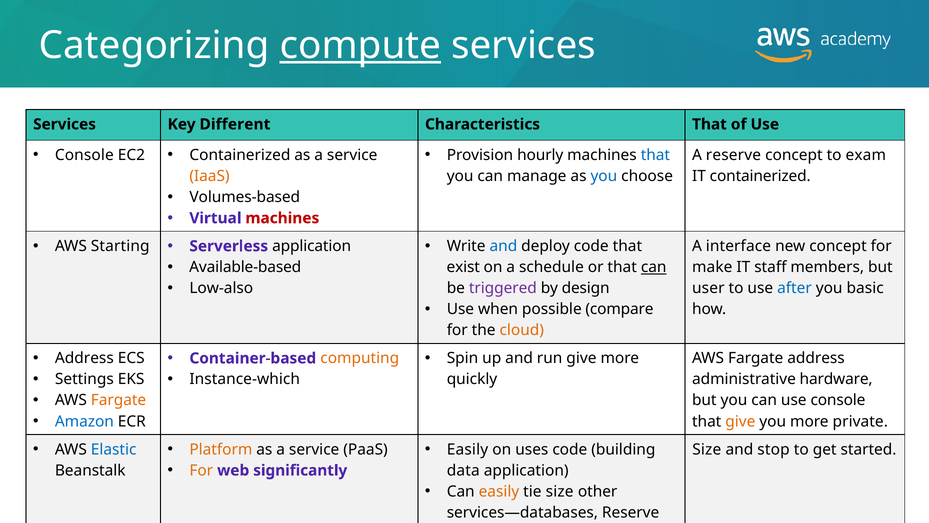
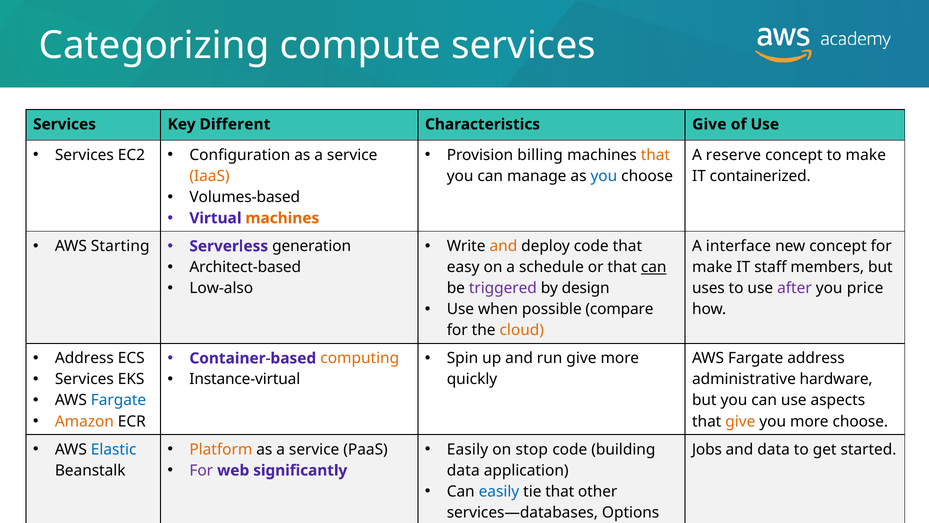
compute underline: present -> none
Characteristics That: That -> Give
Console at (84, 155): Console -> Services
Containerized at (240, 155): Containerized -> Configuration
hourly: hourly -> billing
that at (655, 155) colour: blue -> orange
to exam: exam -> make
machines at (282, 218) colour: red -> orange
Serverless application: application -> generation
and at (503, 246) colour: blue -> orange
Available-based: Available-based -> Architect-based
exist: exist -> easy
user: user -> uses
after colour: blue -> purple
basic: basic -> price
Settings at (84, 379): Settings -> Services
Instance-which: Instance-which -> Instance-virtual
Fargate at (119, 400) colour: orange -> blue
use console: console -> aspects
Amazon at (84, 421) colour: blue -> orange
more private: private -> choose
uses: uses -> stop
Size at (707, 449): Size -> Jobs
and stop: stop -> data
For at (201, 470) colour: orange -> purple
easily at (499, 491) colour: orange -> blue
tie size: size -> that
services—databases Reserve: Reserve -> Options
